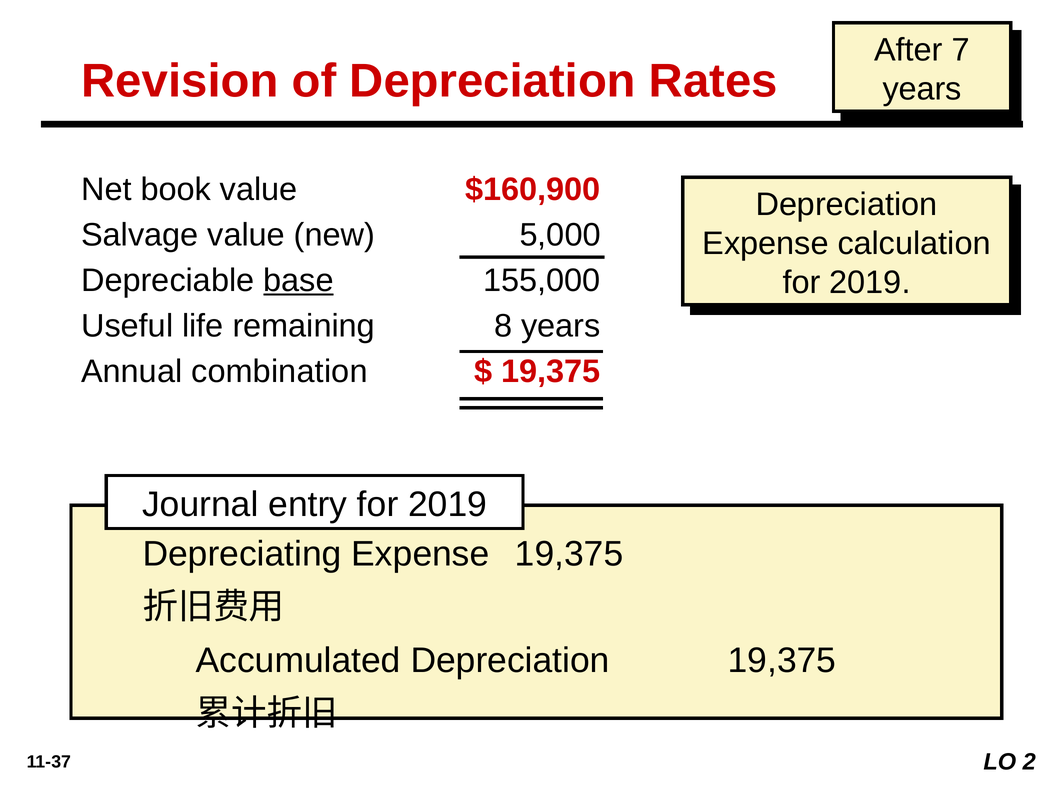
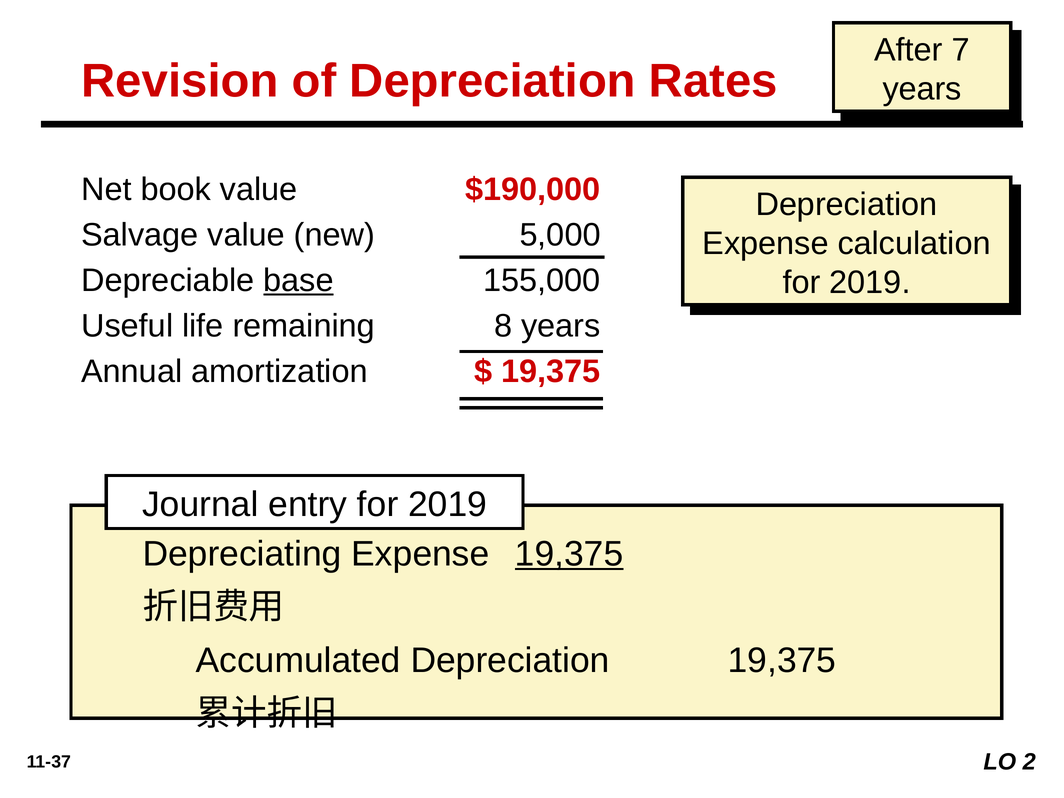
$160,900: $160,900 -> $190,000
combination: combination -> amortization
19,375 at (569, 554) underline: none -> present
